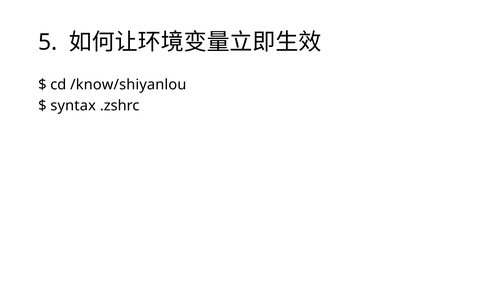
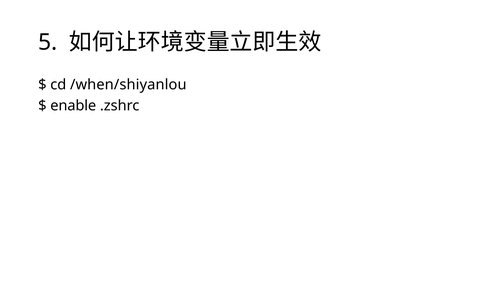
/know/shiyanlou: /know/shiyanlou -> /when/shiyanlou
syntax: syntax -> enable
